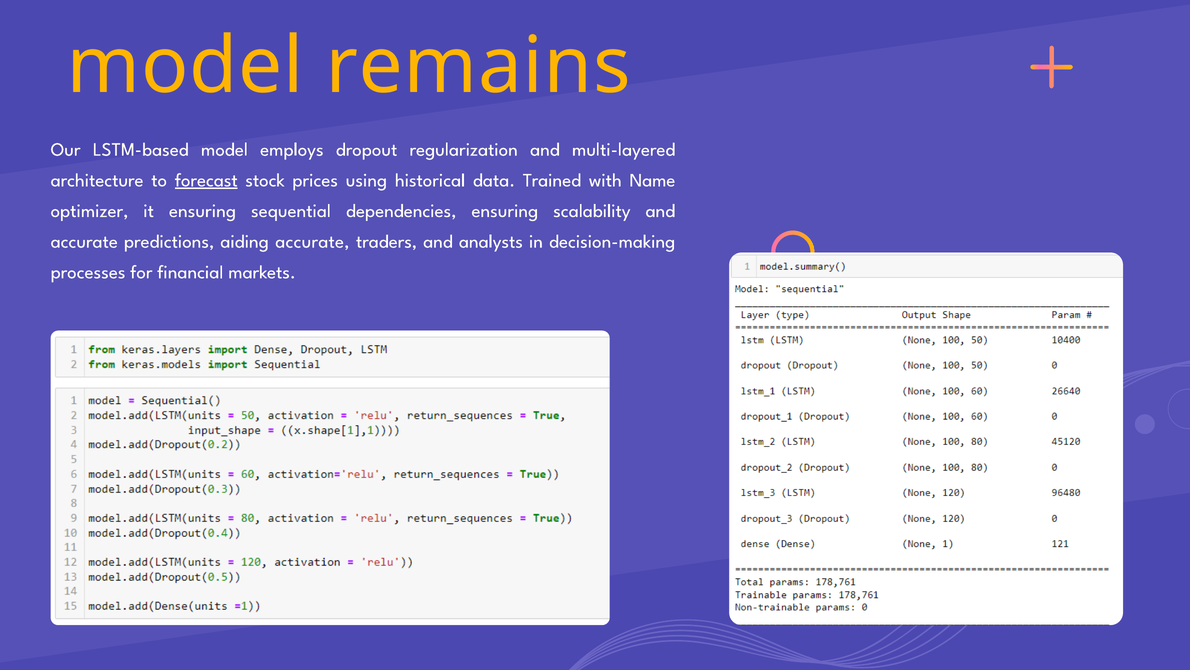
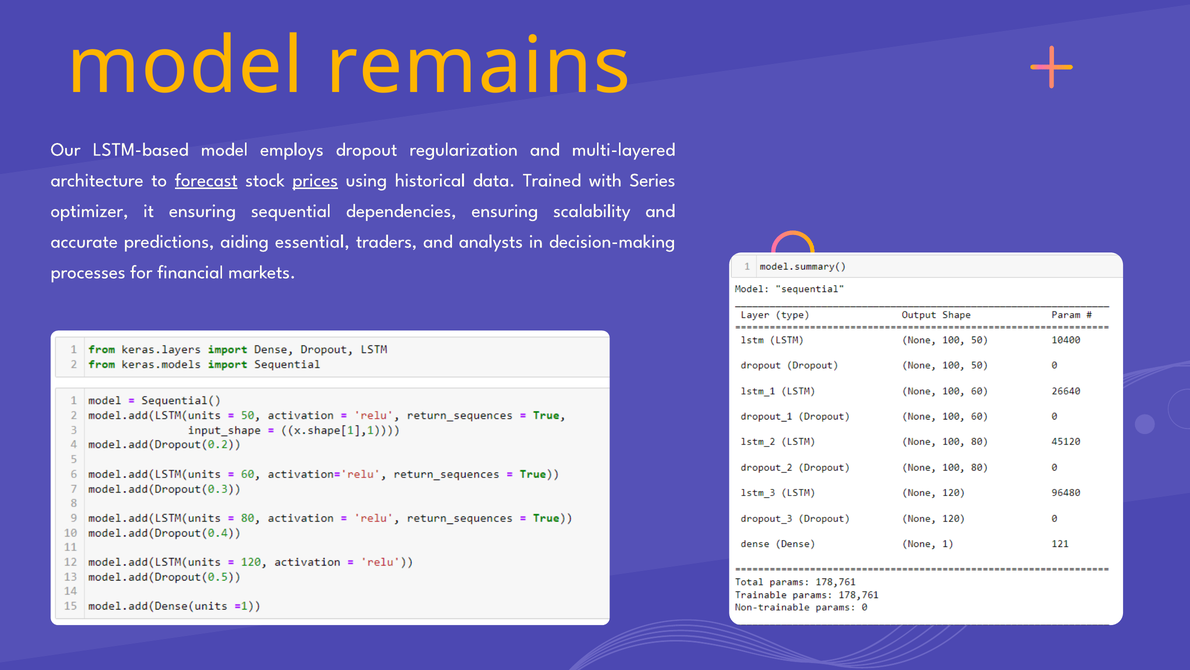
prices underline: none -> present
Name: Name -> Series
aiding accurate: accurate -> essential
